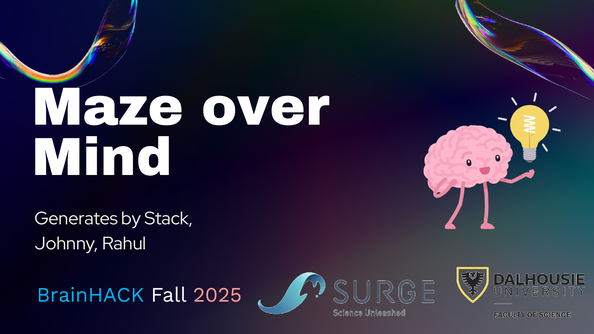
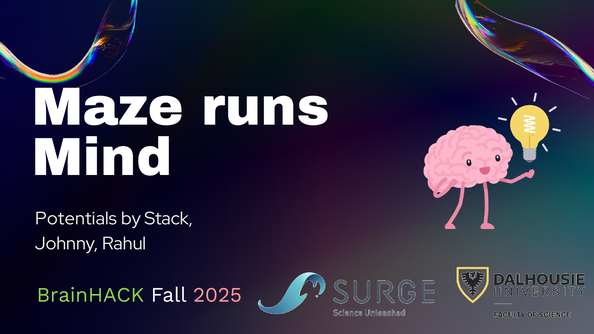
over: over -> runs
Generates: Generates -> Potentials
BrainHACK colour: light blue -> light green
